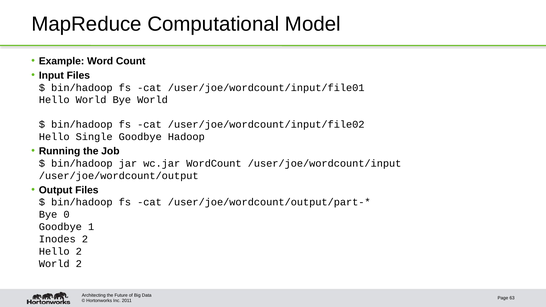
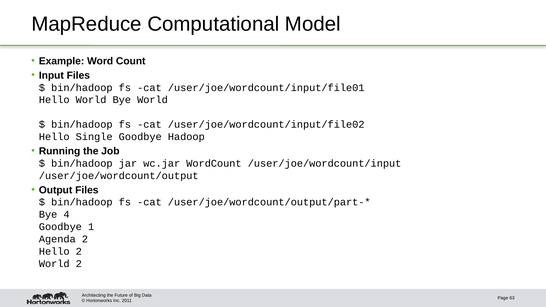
0: 0 -> 4
Inodes: Inodes -> Agenda
